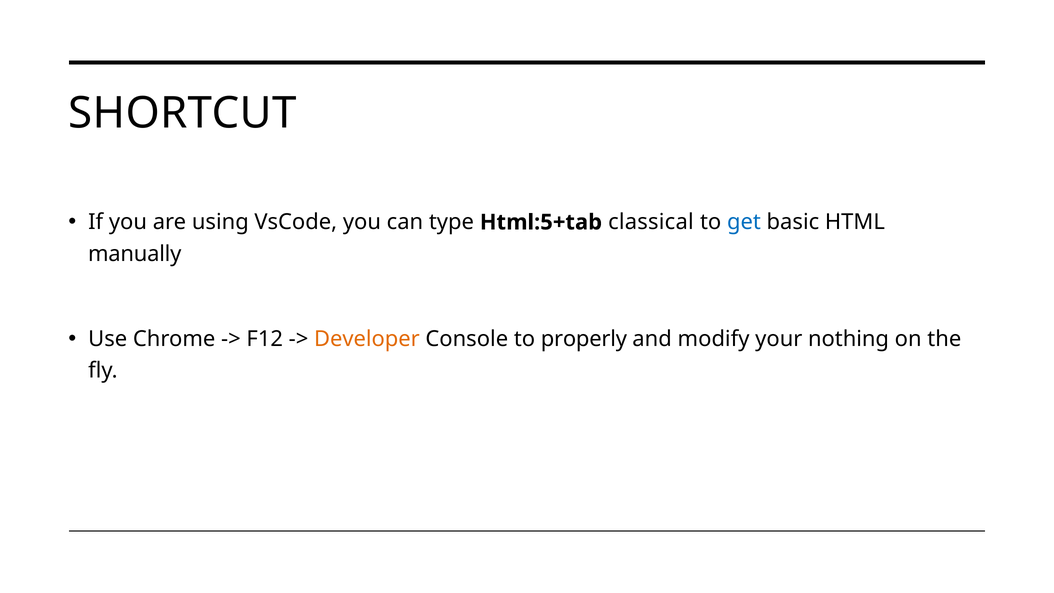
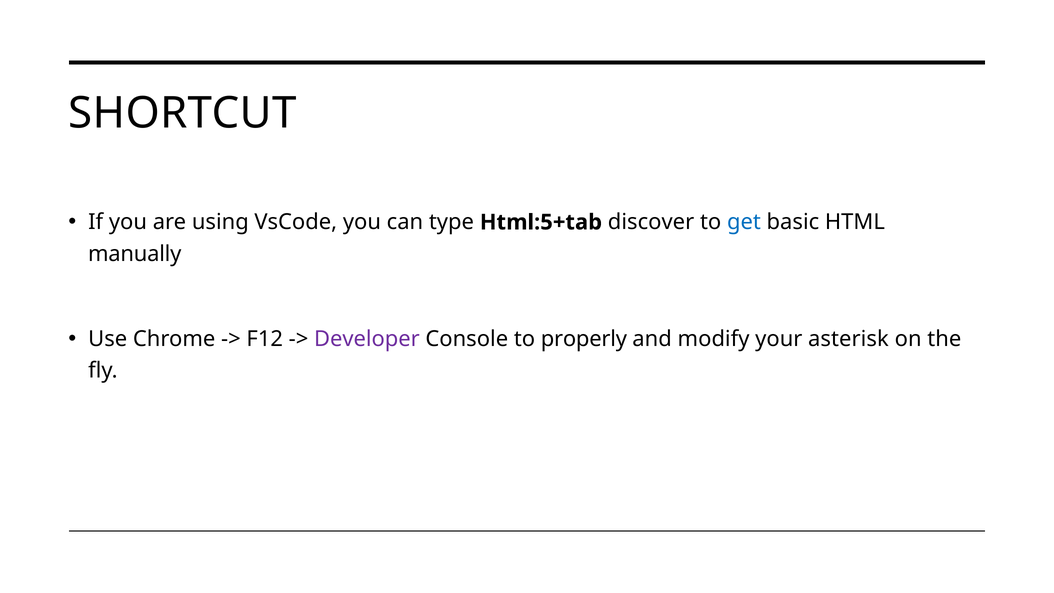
classical: classical -> discover
Developer colour: orange -> purple
nothing: nothing -> asterisk
